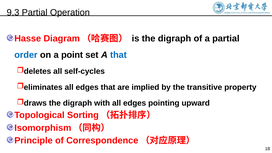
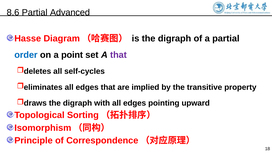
9.3: 9.3 -> 8.6
Operation: Operation -> Advanced
that at (118, 55) colour: blue -> purple
